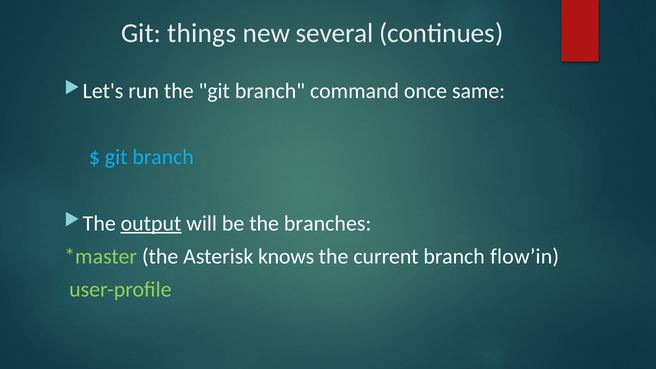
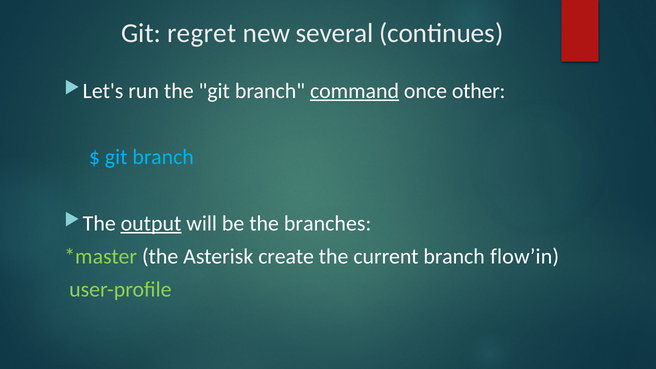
things: things -> regret
command underline: none -> present
same: same -> other
knows: knows -> create
